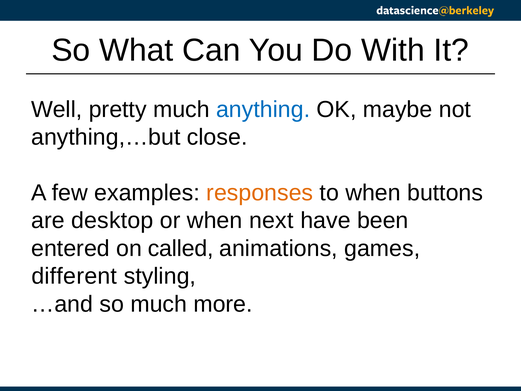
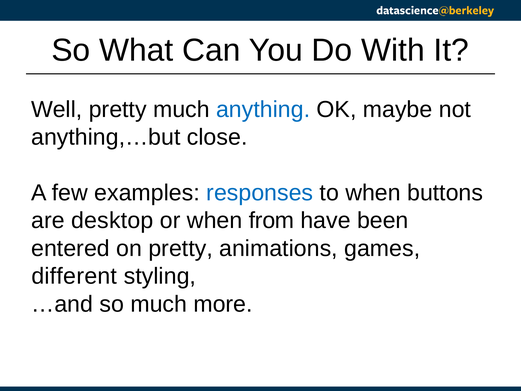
responses colour: orange -> blue
next: next -> from
on called: called -> pretty
